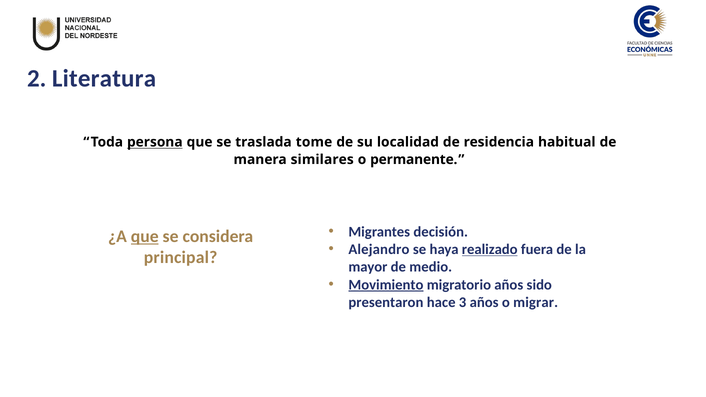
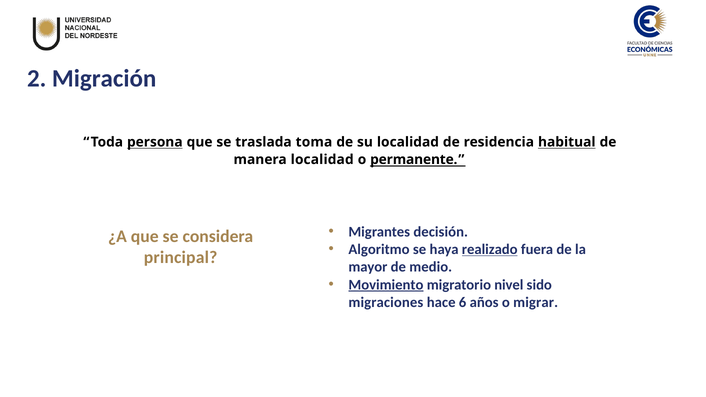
Literatura: Literatura -> Migración
tome: tome -> toma
habitual underline: none -> present
manera similares: similares -> localidad
permanente underline: none -> present
que at (145, 237) underline: present -> none
Alejandro: Alejandro -> Algoritmo
migratorio años: años -> nivel
presentaron: presentaron -> migraciones
3: 3 -> 6
